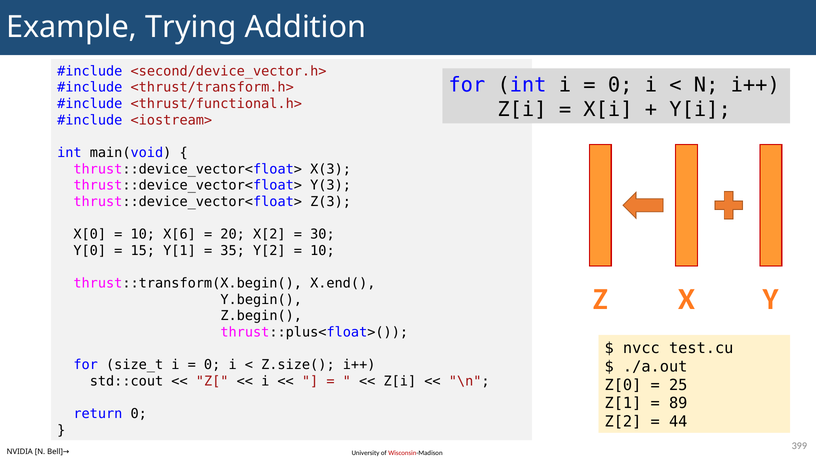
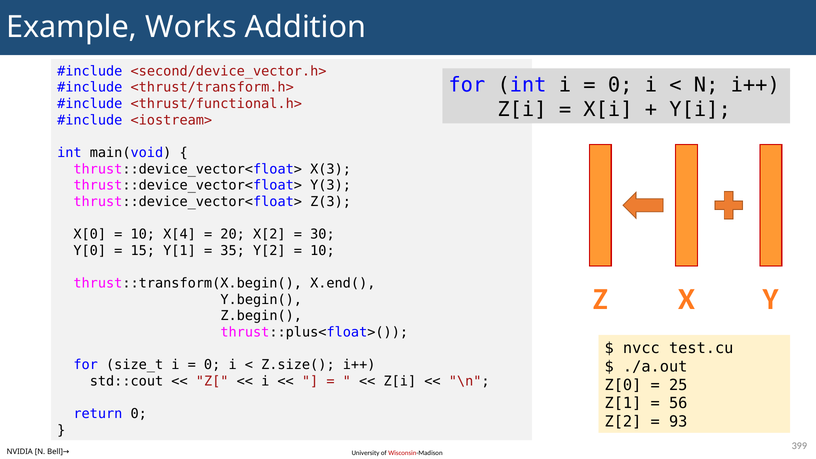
Trying: Trying -> Works
X[6: X[6 -> X[4
89: 89 -> 56
44: 44 -> 93
